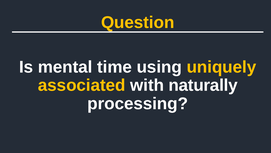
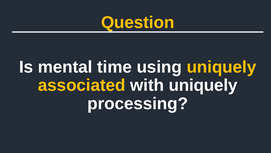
with naturally: naturally -> uniquely
